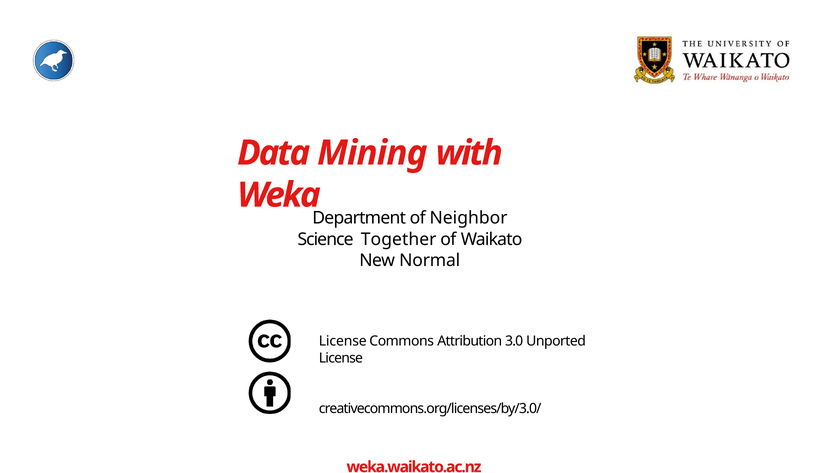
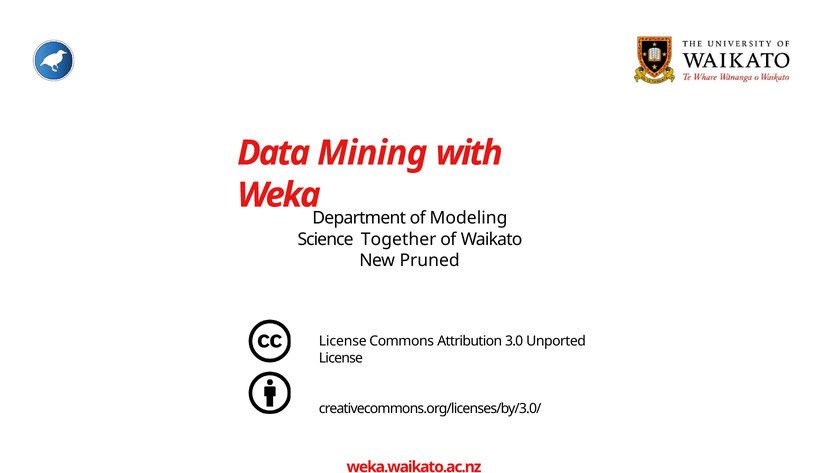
Neighbor: Neighbor -> Modeling
Normal: Normal -> Pruned
